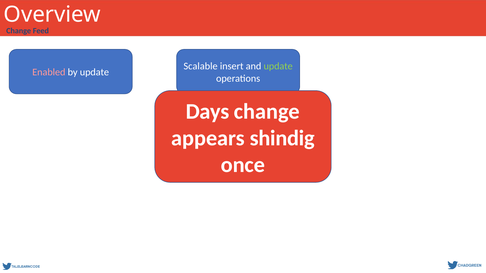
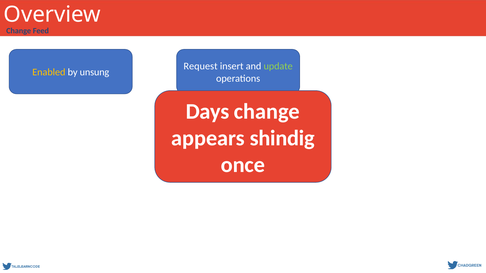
Scalable: Scalable -> Request
Enabled colour: pink -> yellow
by update: update -> unsung
